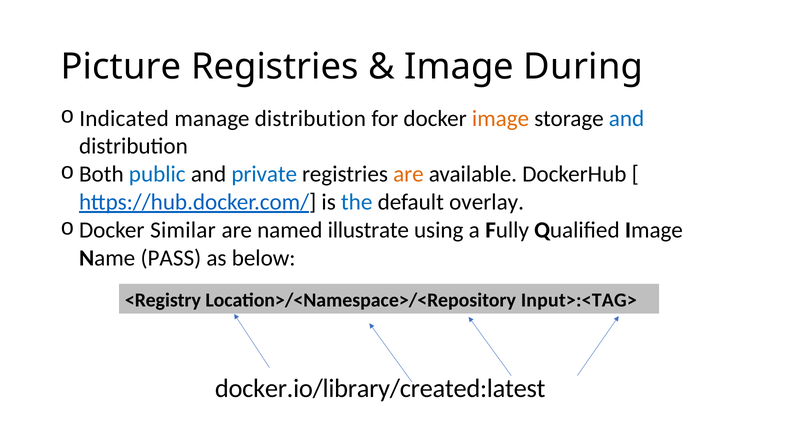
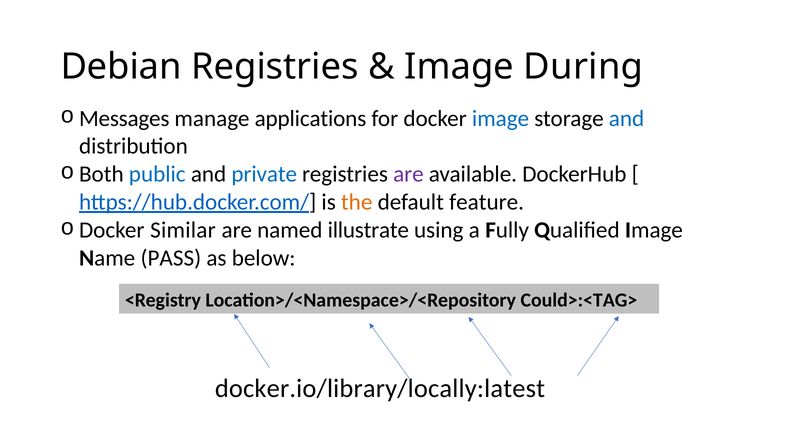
Picture: Picture -> Debian
Indicated: Indicated -> Messages
manage distribution: distribution -> applications
image at (501, 118) colour: orange -> blue
are at (408, 174) colour: orange -> purple
the colour: blue -> orange
overlay: overlay -> feature
Input>:<TAG>: Input>:<TAG> -> Could>:<TAG>
docker.io/library/created:latest: docker.io/library/created:latest -> docker.io/library/locally:latest
